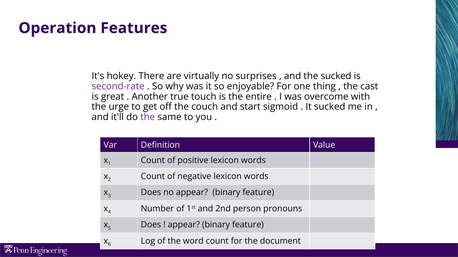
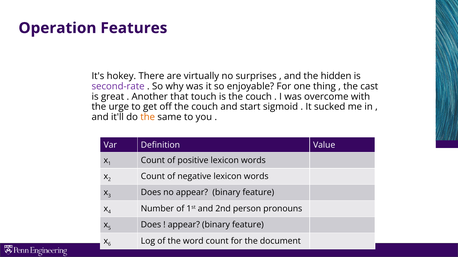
the sucked: sucked -> hidden
true: true -> that
is the entire: entire -> couch
the at (148, 117) colour: purple -> orange
